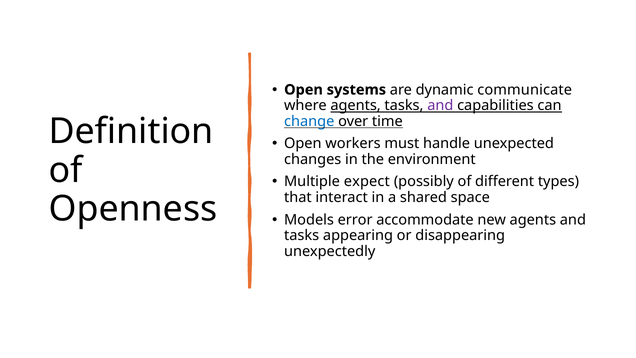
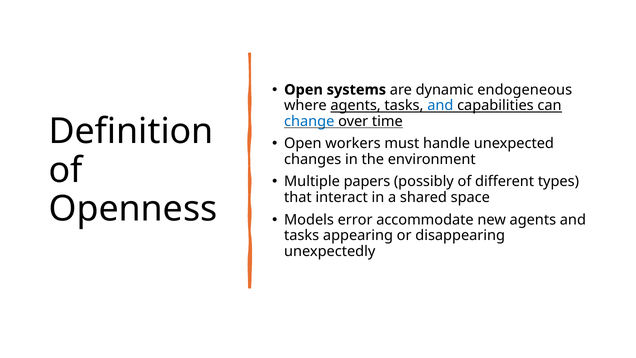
communicate: communicate -> endogeneous
and at (440, 105) colour: purple -> blue
expect: expect -> papers
